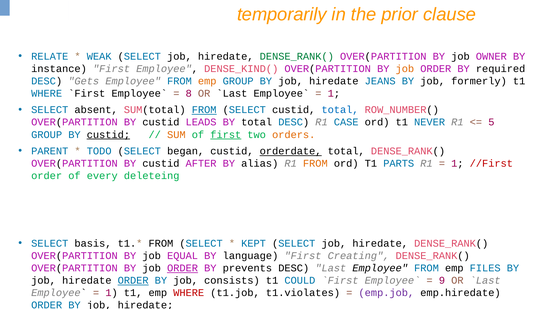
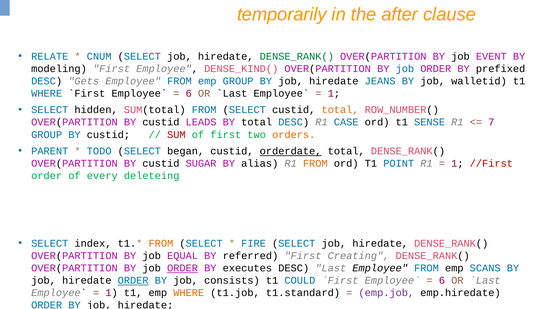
prior: prior -> after
WEAK: WEAK -> CNUM
OWNER: OWNER -> EVENT
instance: instance -> modeling
job at (405, 69) colour: orange -> blue
required: required -> prefixed
emp at (207, 81) colour: orange -> blue
formerly: formerly -> walletid
8 at (189, 93): 8 -> 6
absent: absent -> hidden
FROM at (204, 110) underline: present -> none
total at (340, 110) colour: blue -> orange
NEVER: NEVER -> SENSE
5: 5 -> 7
custid at (108, 135) underline: present -> none
SUM colour: orange -> red
first at (226, 135) underline: present -> none
AFTER: AFTER -> SUGAR
PARTS: PARTS -> POINT
basis: basis -> index
FROM at (161, 243) colour: black -> orange
KEPT: KEPT -> FIRE
language: language -> referred
prevents: prevents -> executes
FILES: FILES -> SCANS
9 at (442, 280): 9 -> 6
WHERE at (189, 293) colour: red -> orange
t1.violates: t1.violates -> t1.standard
